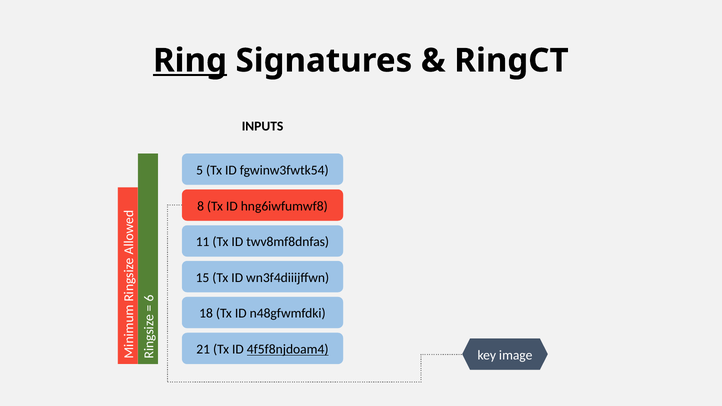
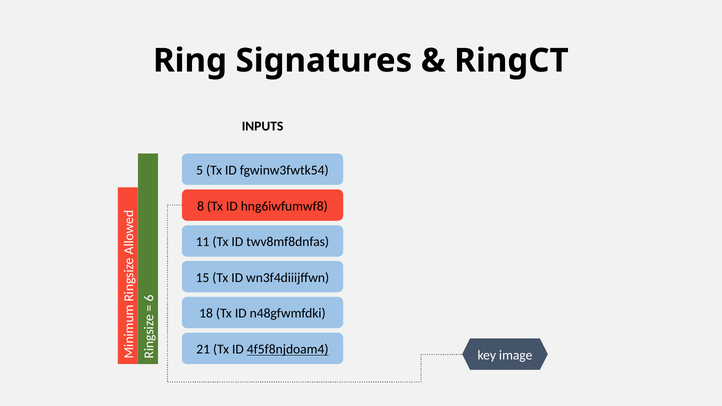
Ring underline: present -> none
